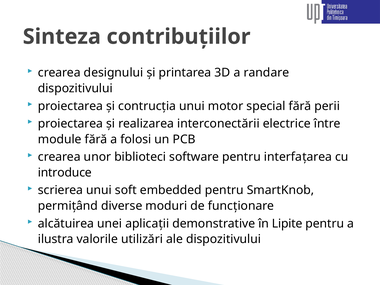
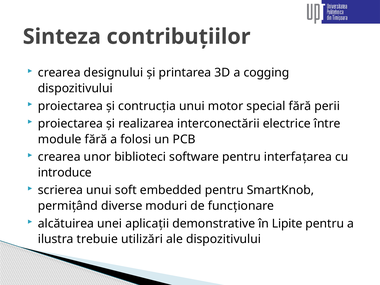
randare: randare -> cogging
valorile: valorile -> trebuie
